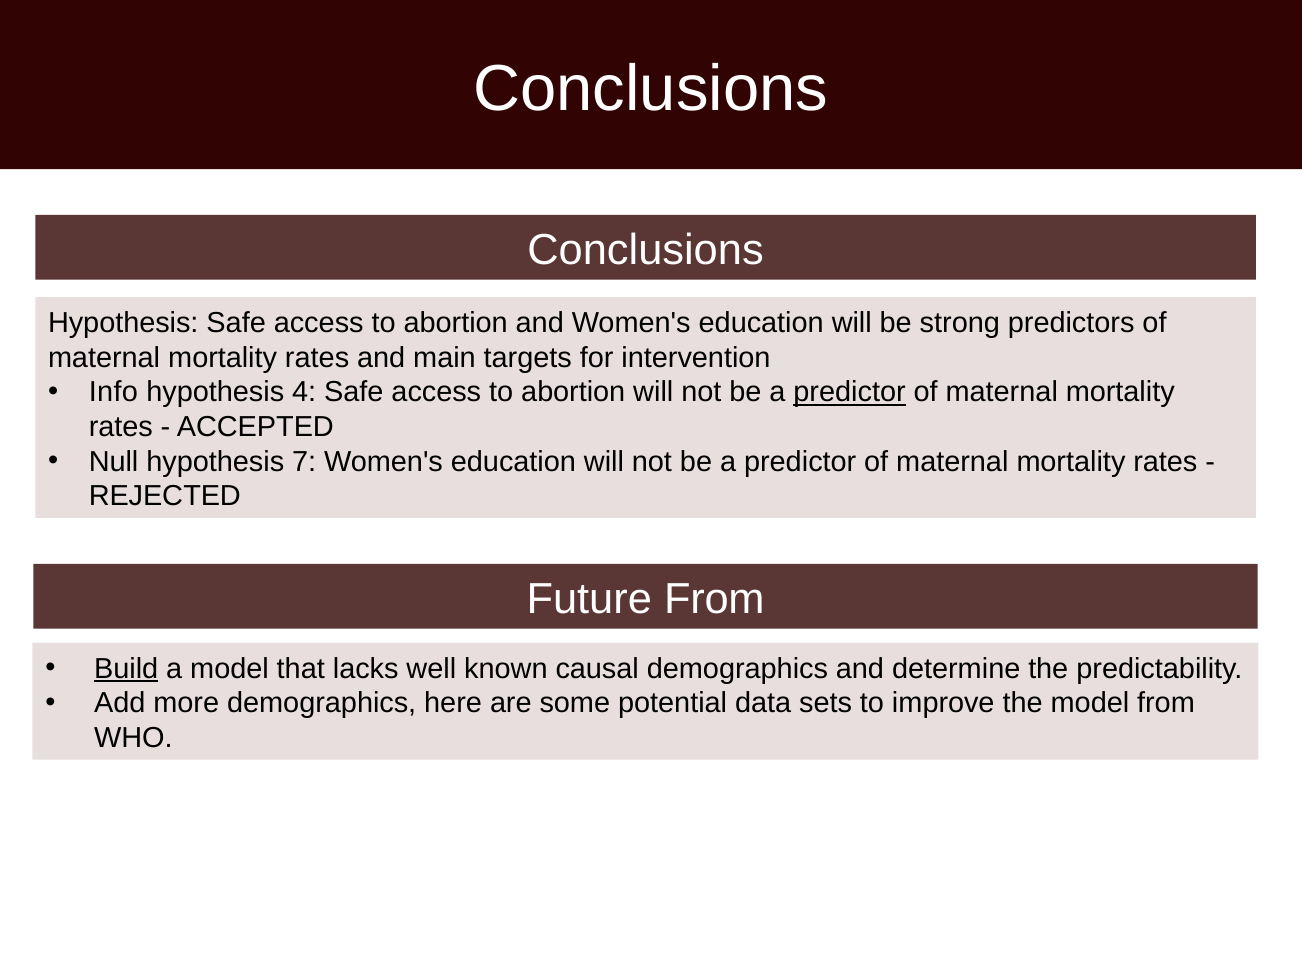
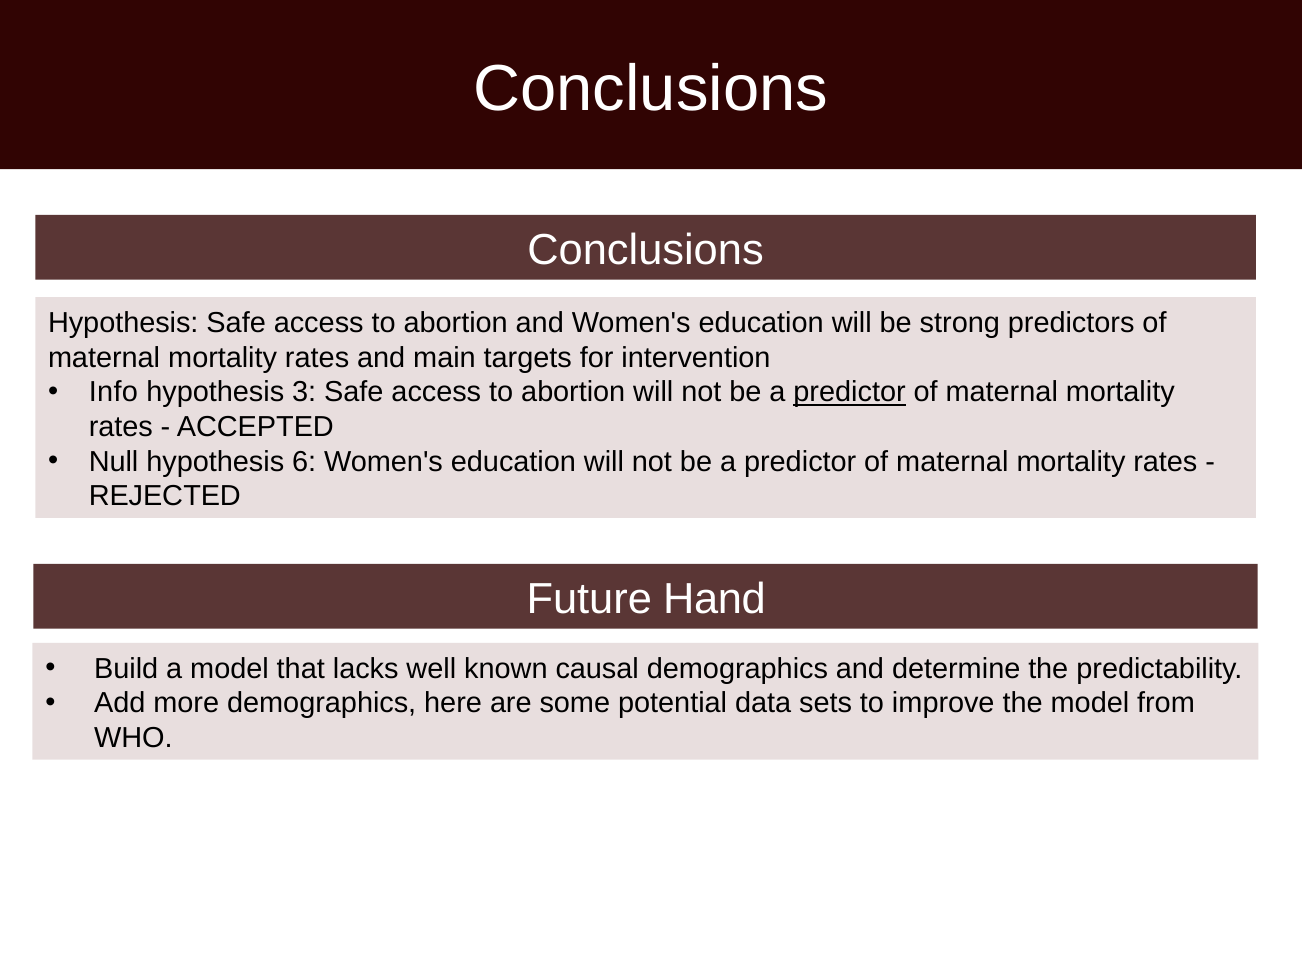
4: 4 -> 3
7: 7 -> 6
Future From: From -> Hand
Build underline: present -> none
